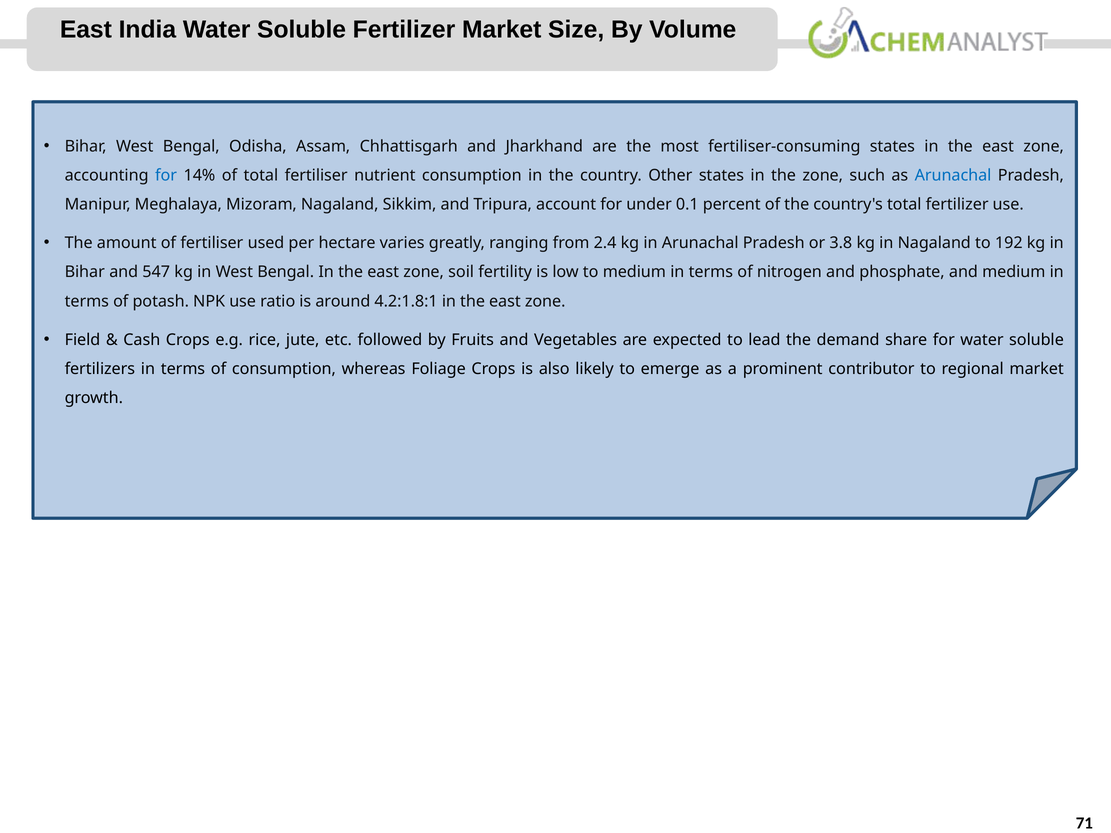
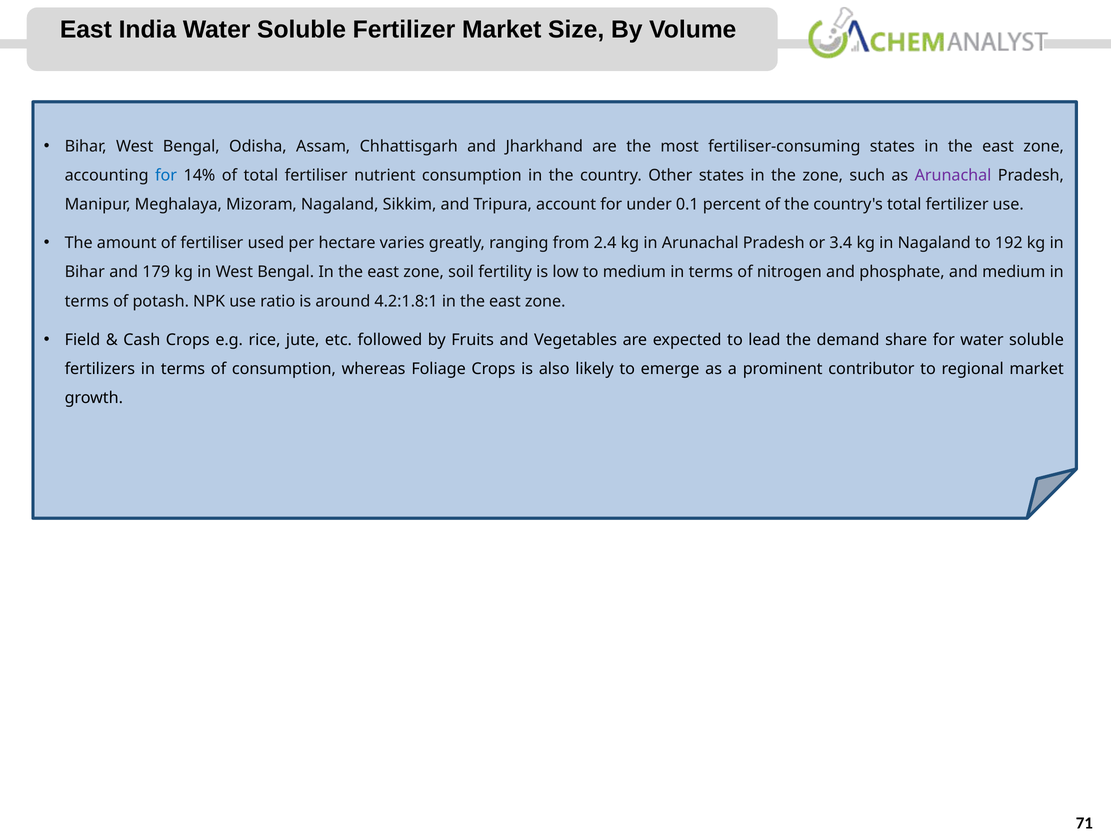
Arunachal at (953, 176) colour: blue -> purple
3.8: 3.8 -> 3.4
547: 547 -> 179
